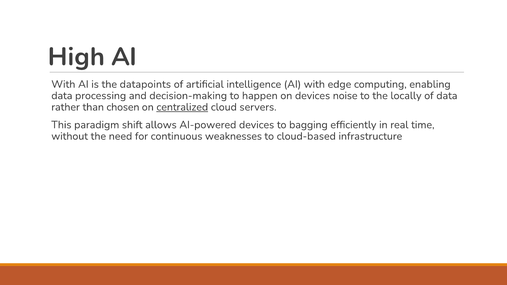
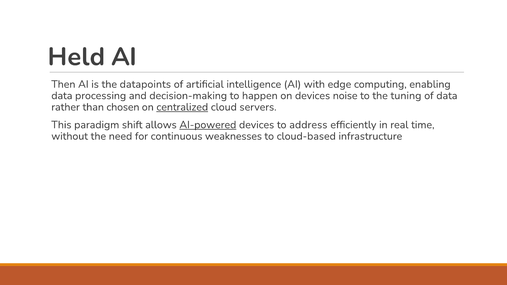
High: High -> Held
With at (63, 84): With -> Then
locally: locally -> tuning
AI-powered underline: none -> present
bagging: bagging -> address
